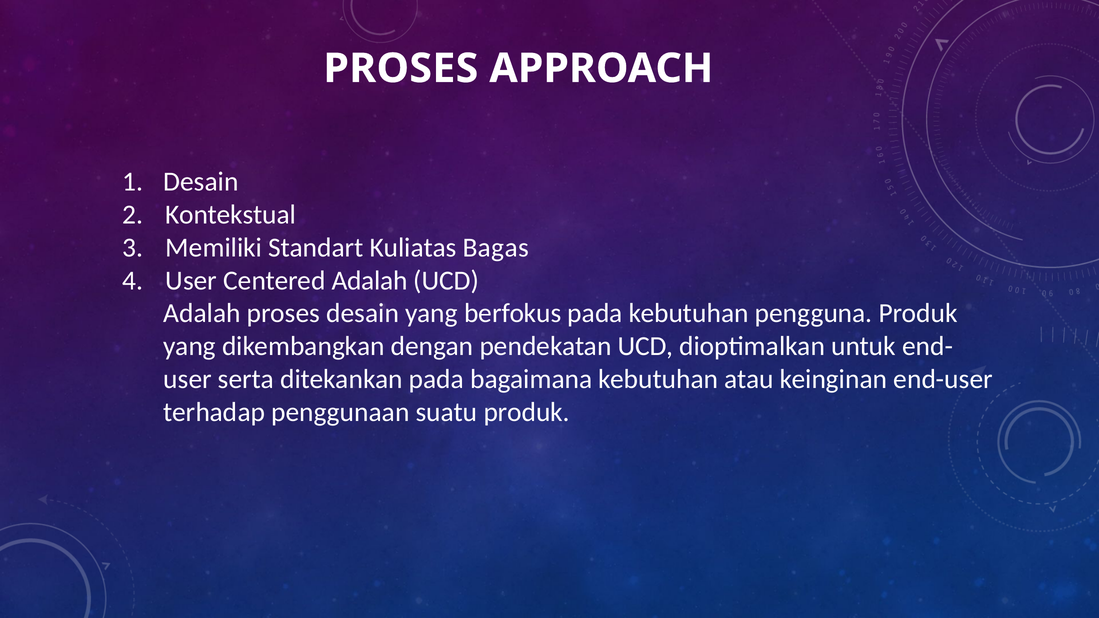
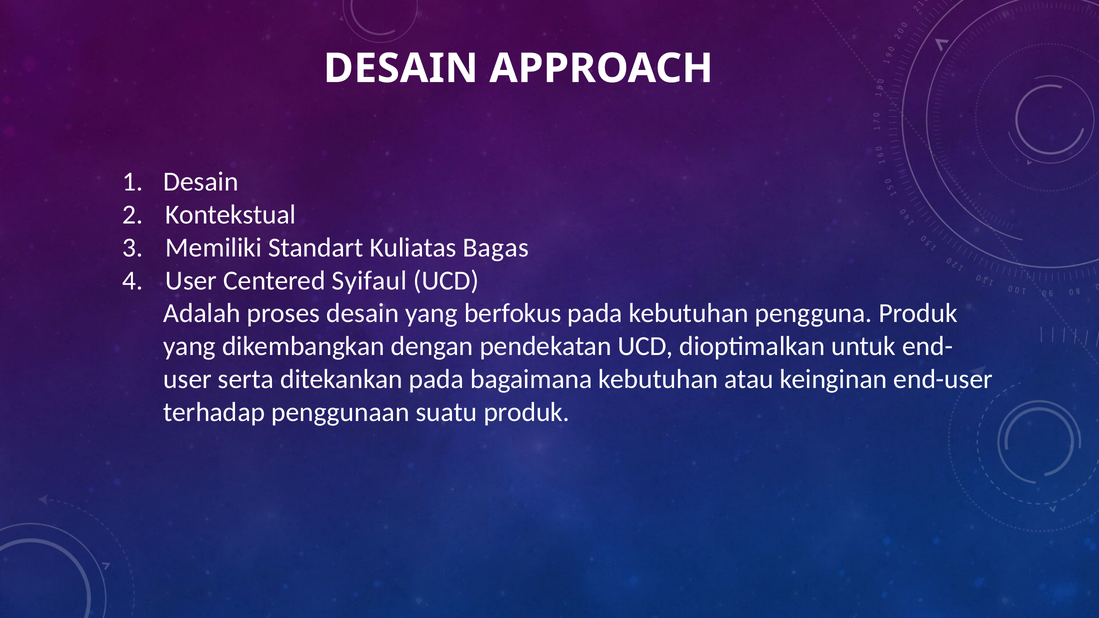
PROSES at (401, 69): PROSES -> DESAIN
Centered Adalah: Adalah -> Syifaul
